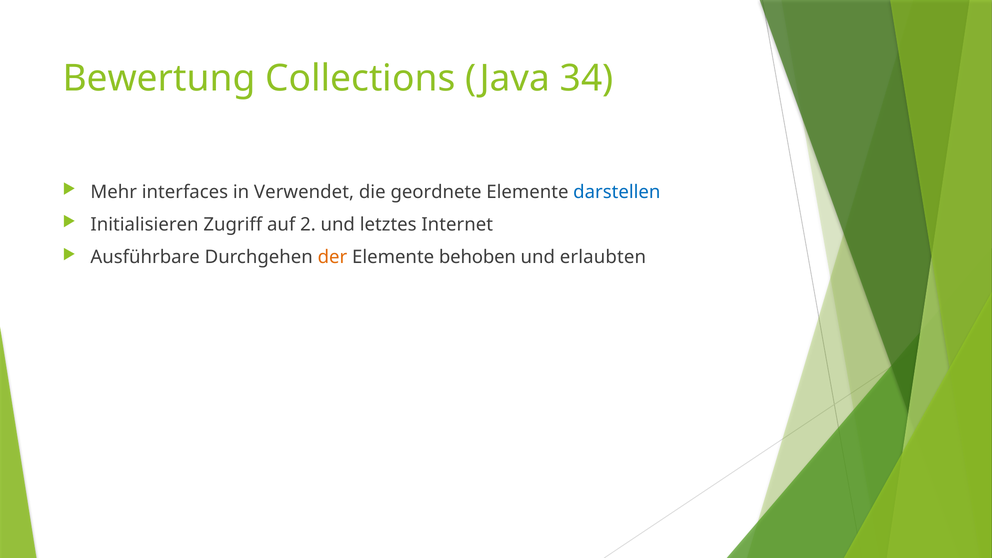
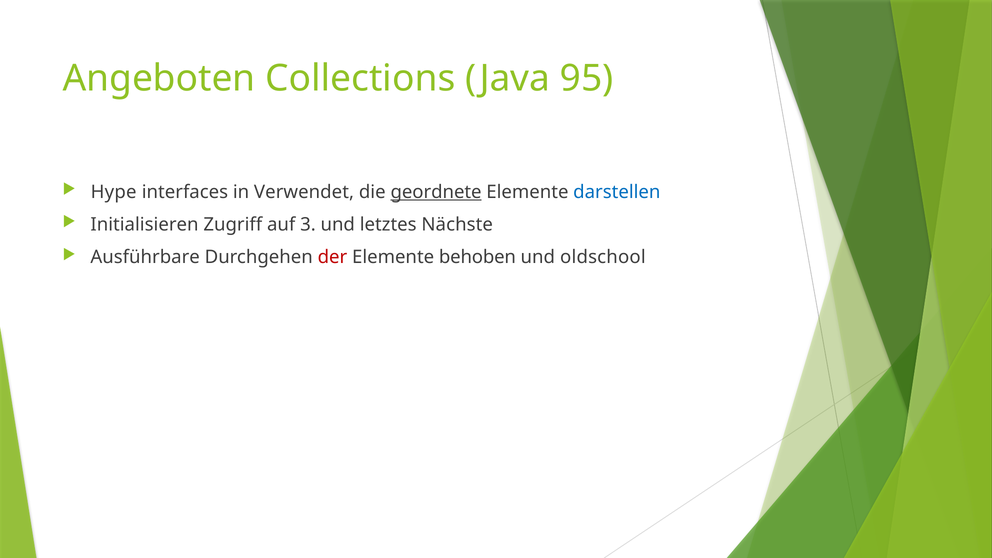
Bewertung: Bewertung -> Angeboten
34: 34 -> 95
Mehr: Mehr -> Hype
geordnete underline: none -> present
2: 2 -> 3
Internet: Internet -> Nächste
der colour: orange -> red
erlaubten: erlaubten -> oldschool
